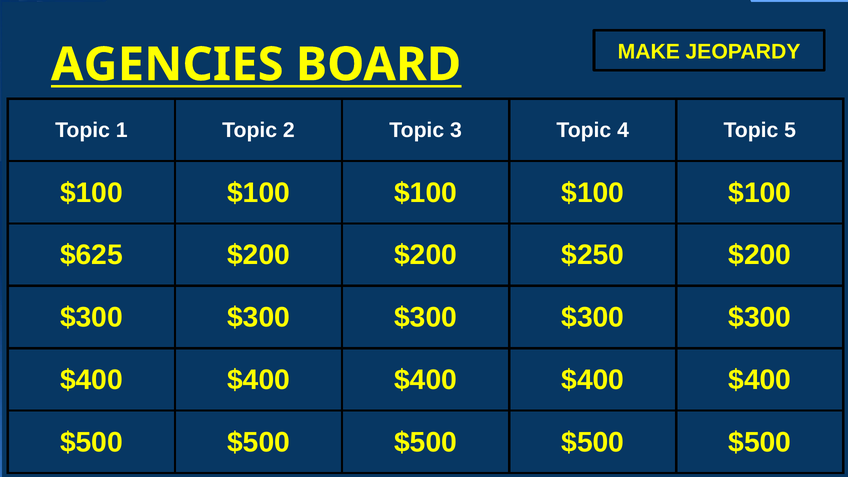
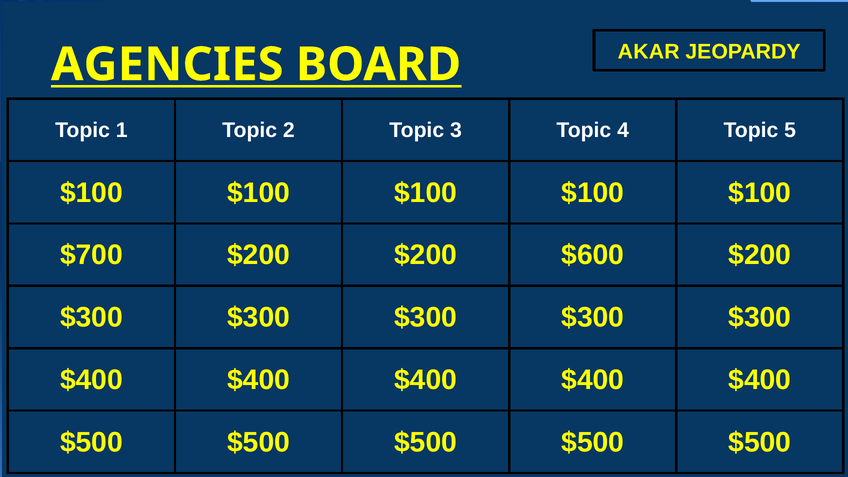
MAKE: MAKE -> AKAR
$625: $625 -> $700
$250: $250 -> $600
